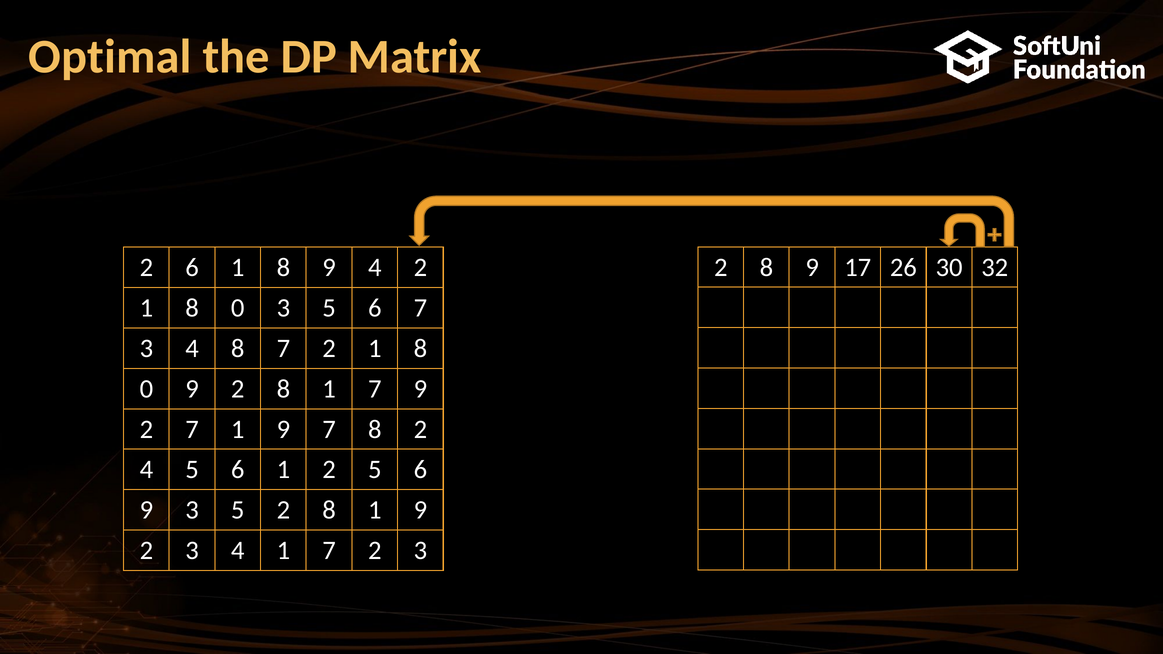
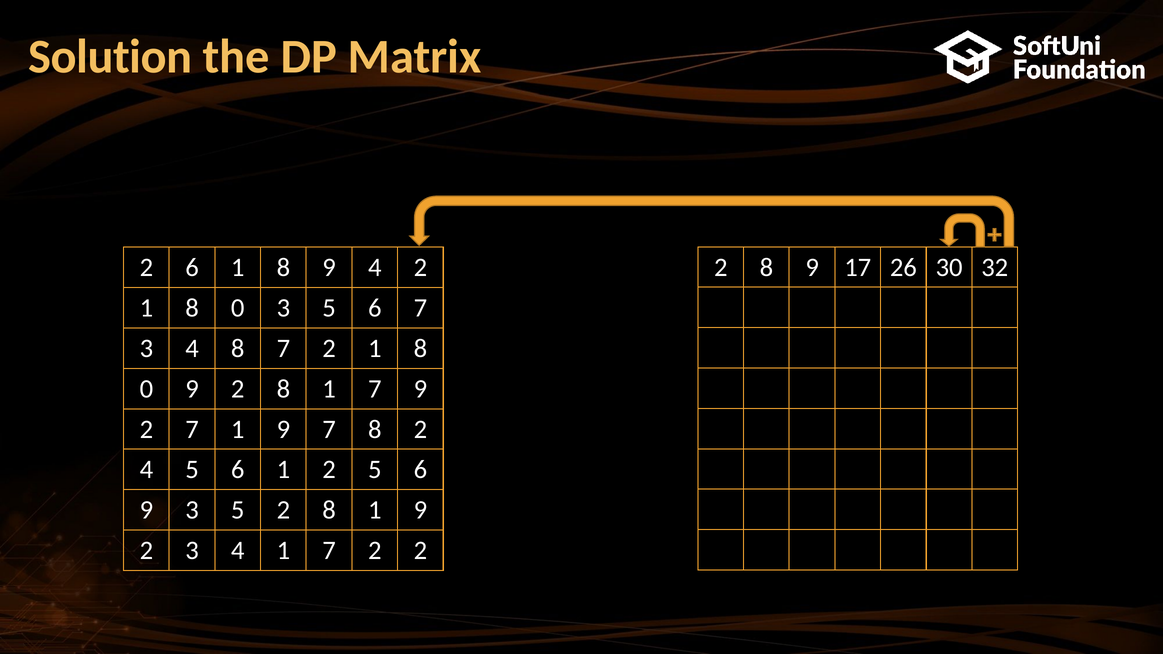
Optimal: Optimal -> Solution
7 2 3: 3 -> 2
